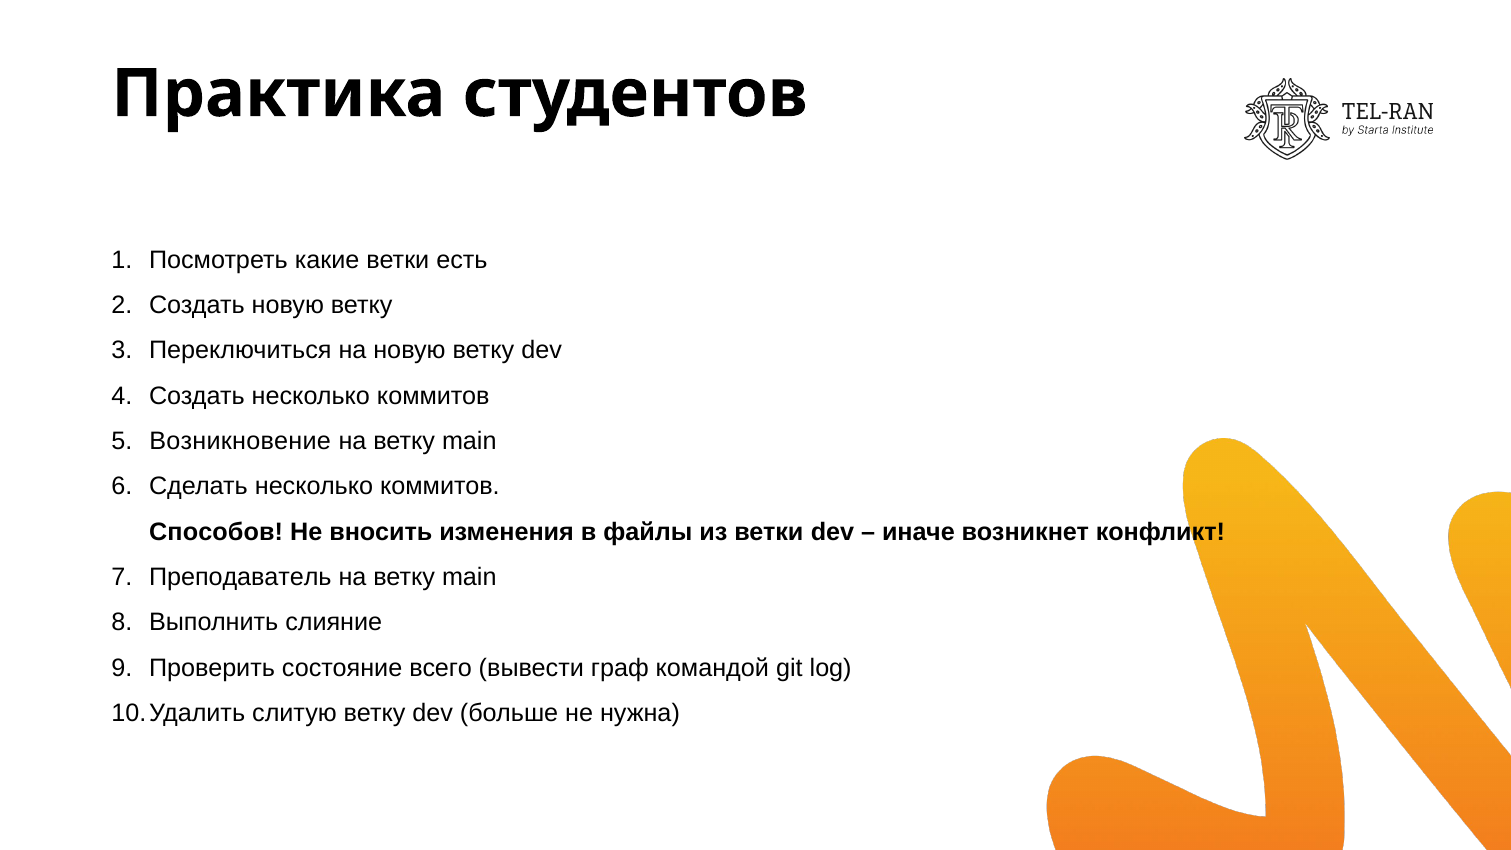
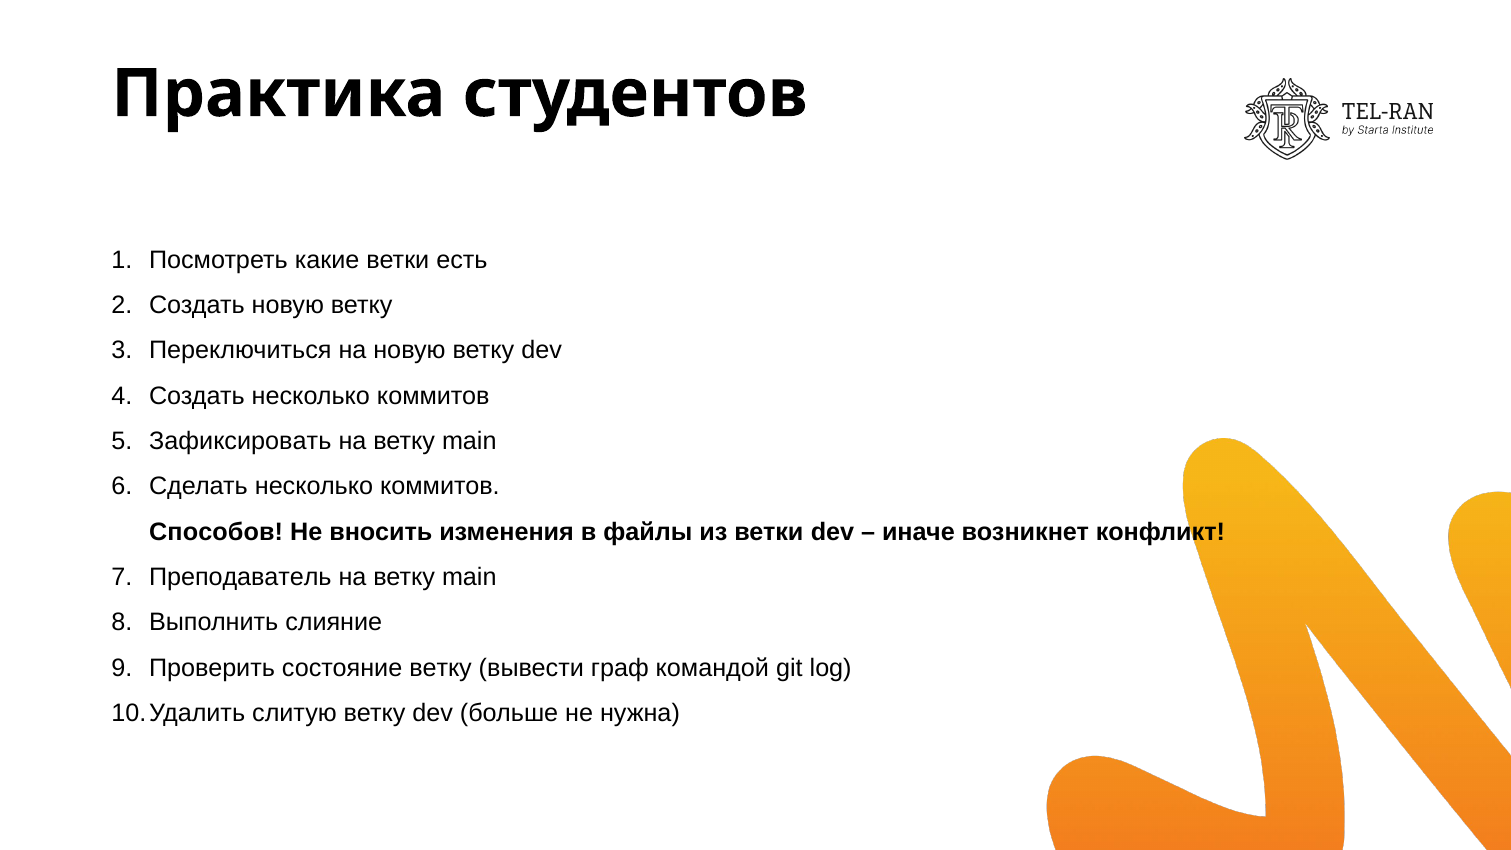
Возникновение: Возникновение -> Зафиксировать
состояние всего: всего -> ветку
